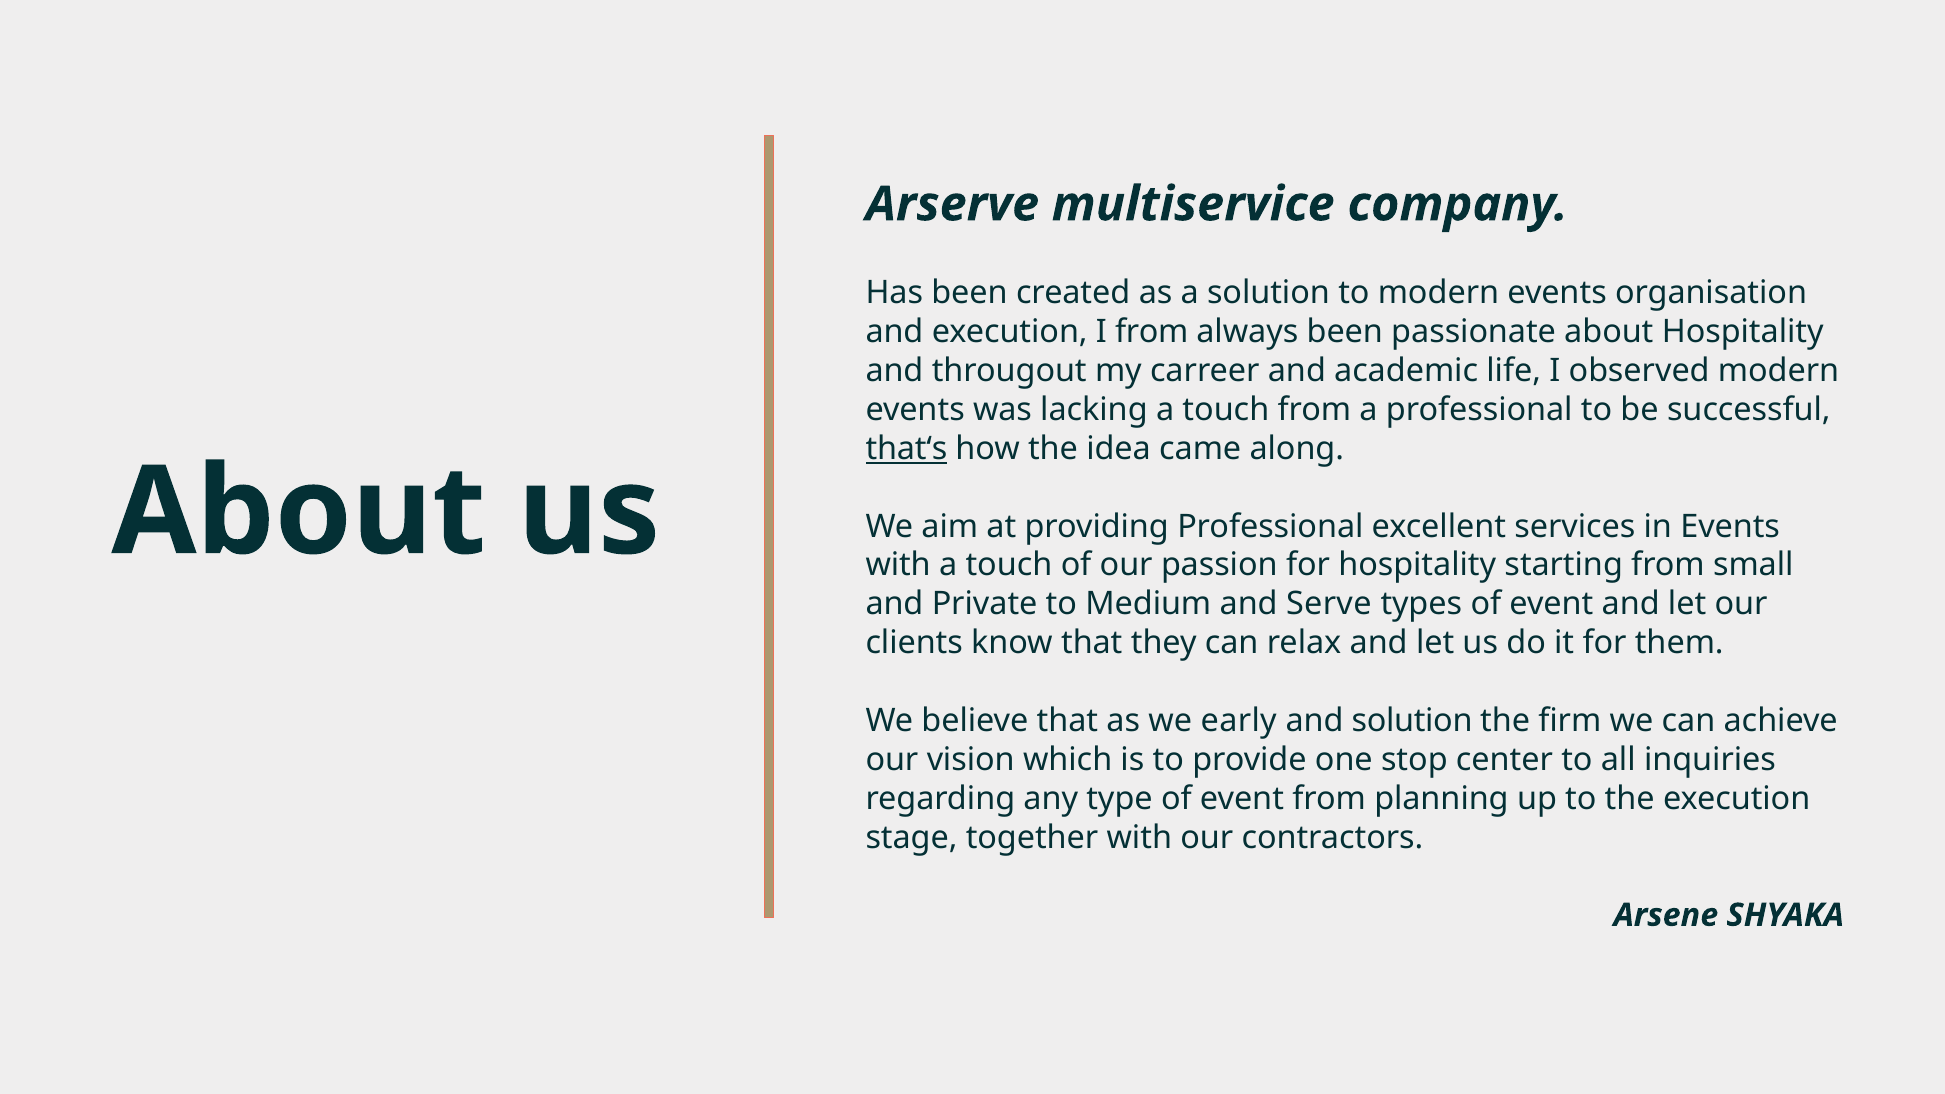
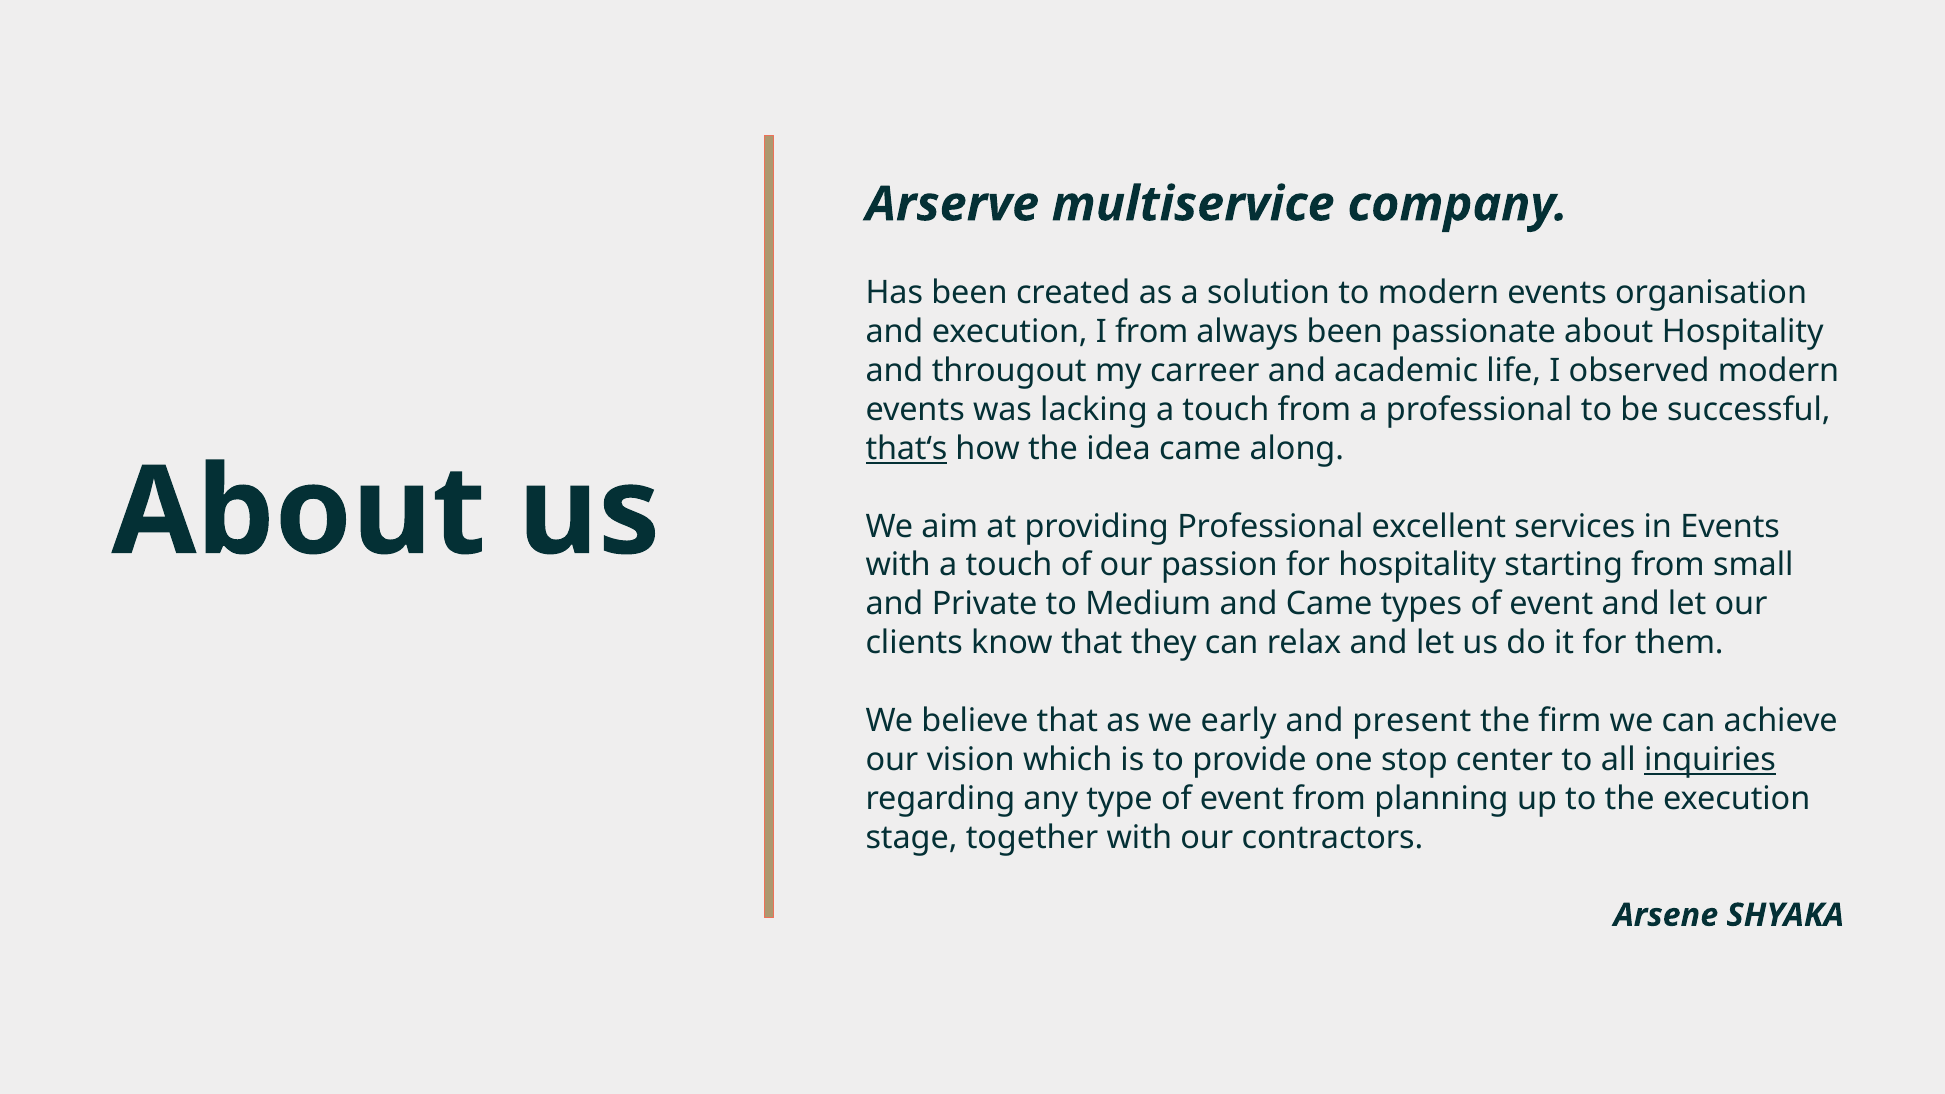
and Serve: Serve -> Came
and solution: solution -> present
inquiries underline: none -> present
